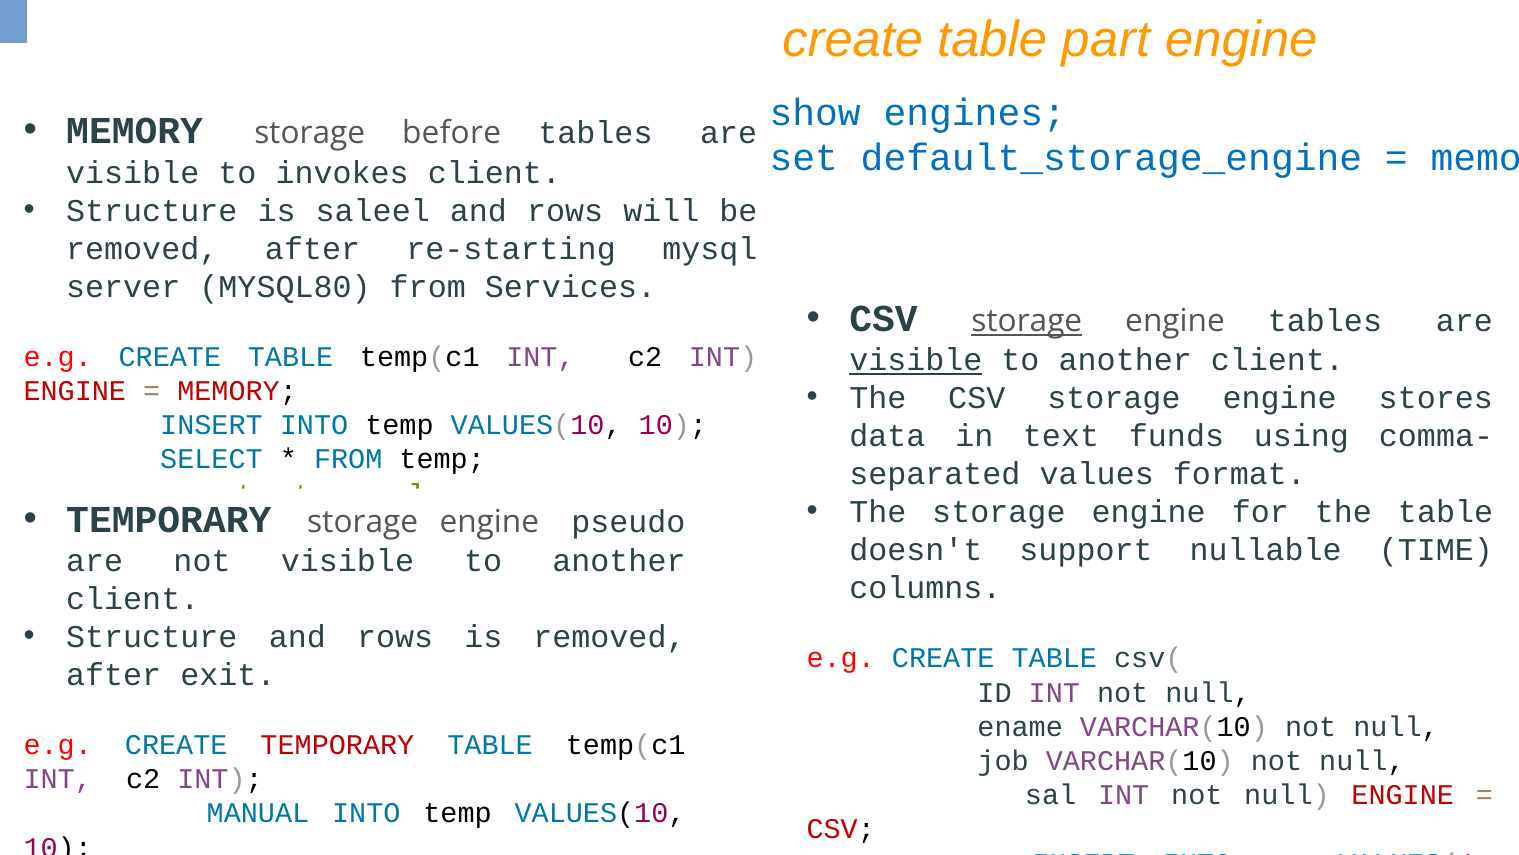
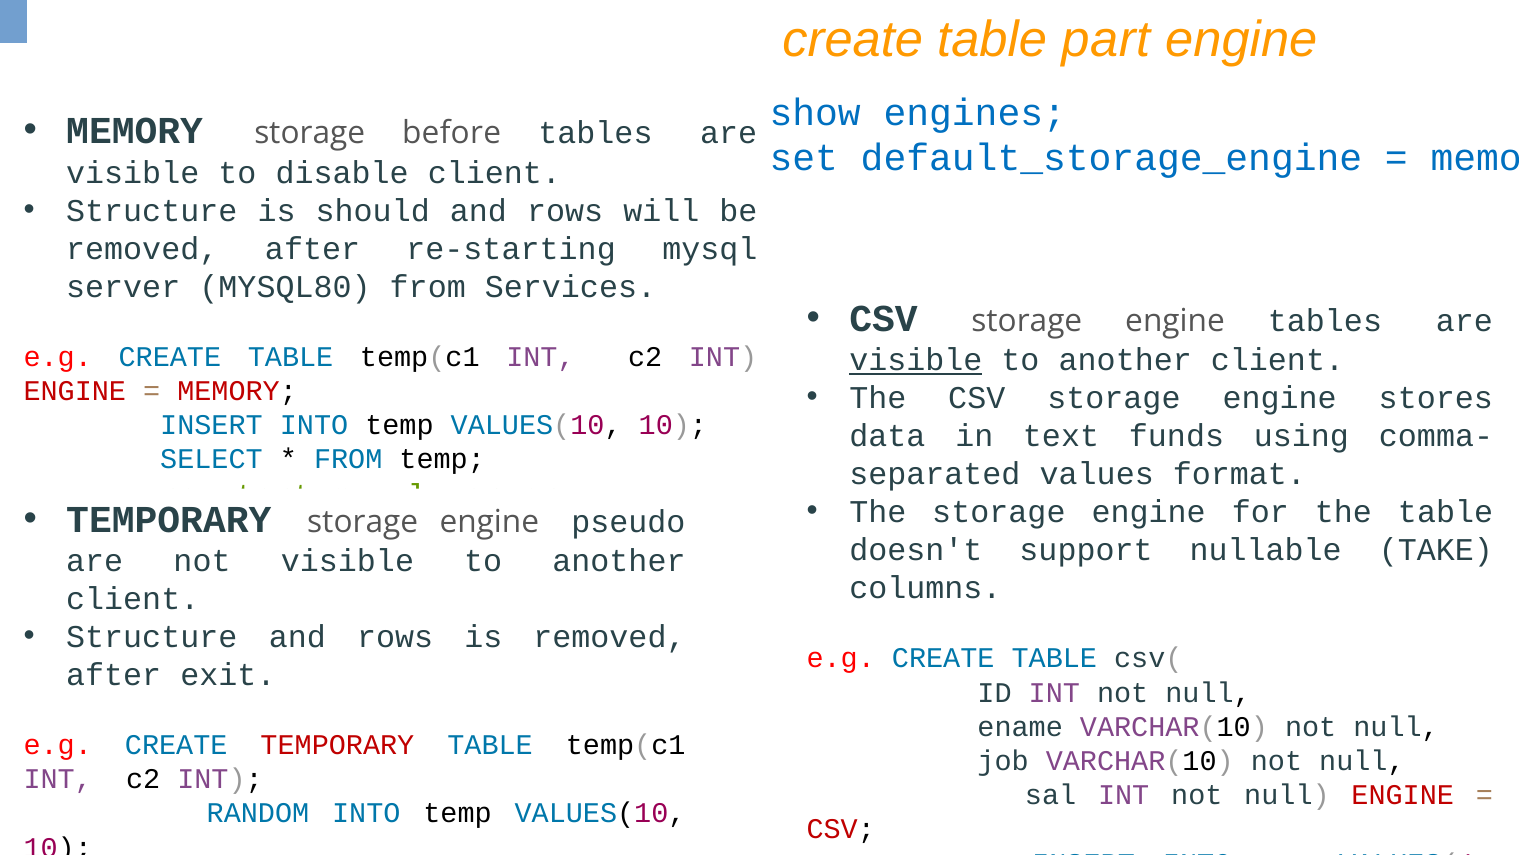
invokes: invokes -> disable
is saleel: saleel -> should
storage at (1027, 321) underline: present -> none
TIME: TIME -> TAKE
MANUAL: MANUAL -> RANDOM
